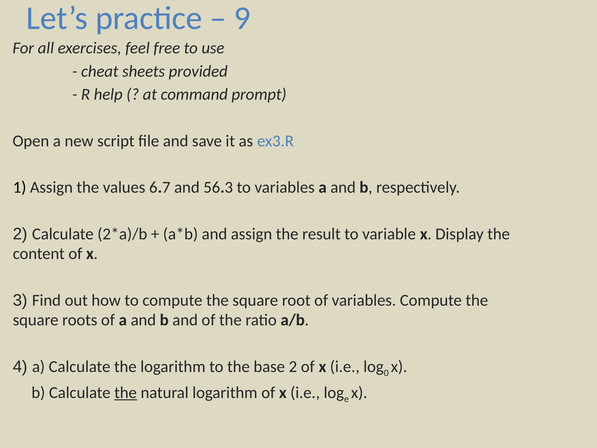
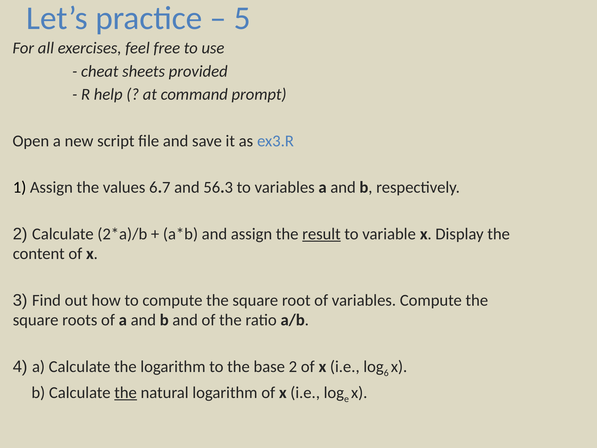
9: 9 -> 5
result underline: none -> present
0: 0 -> 6
